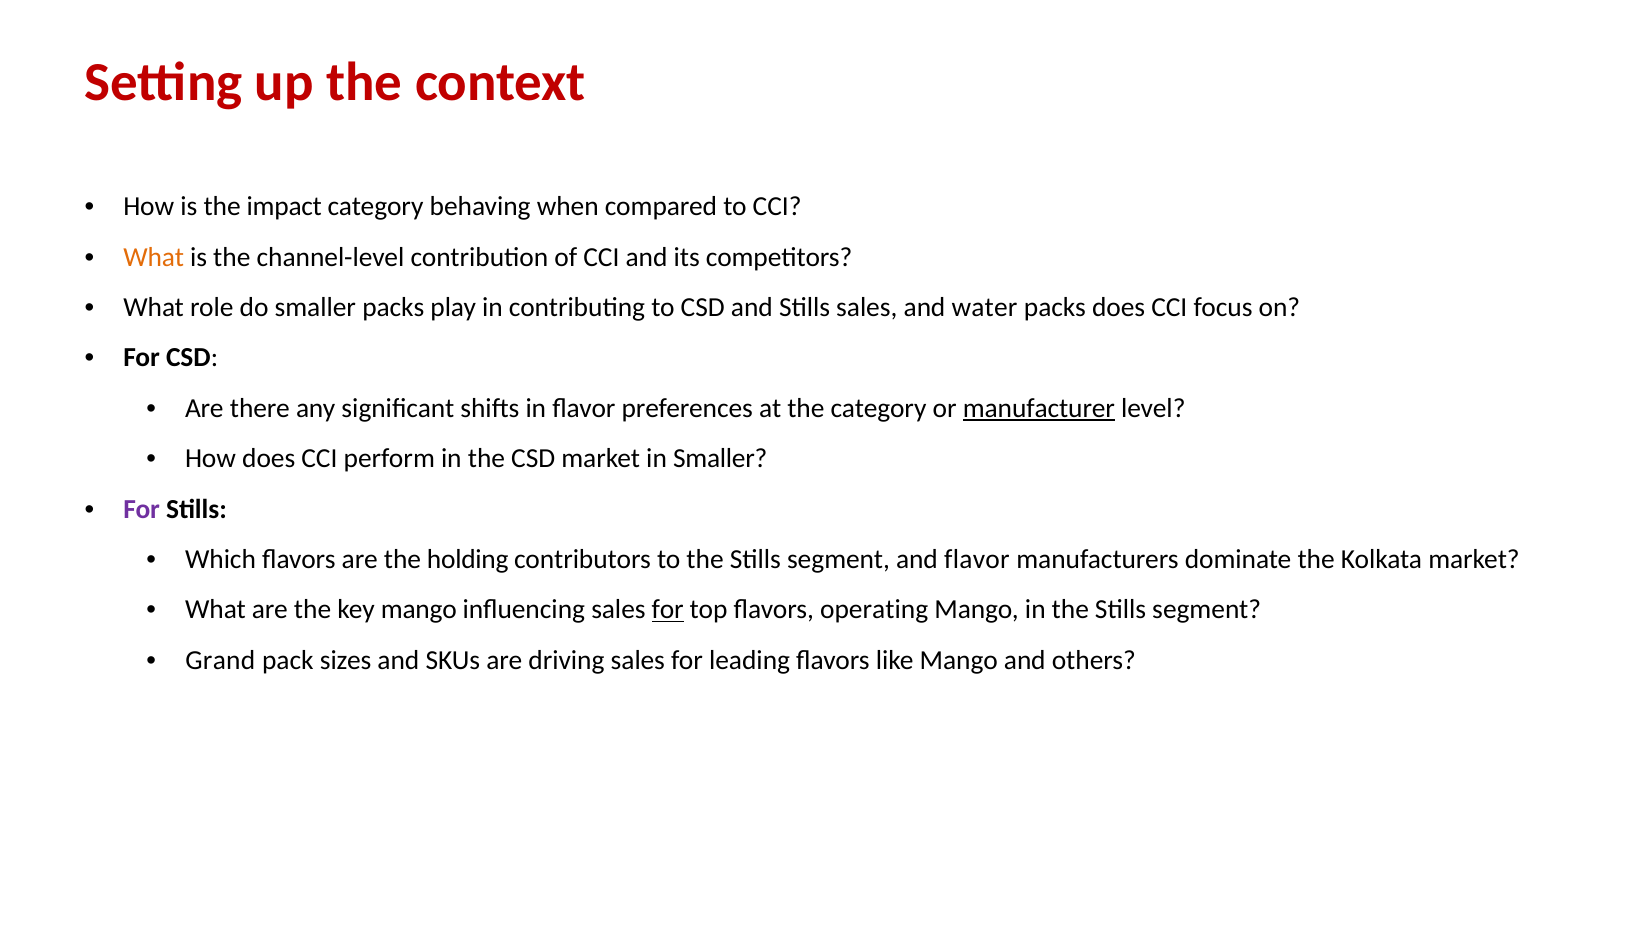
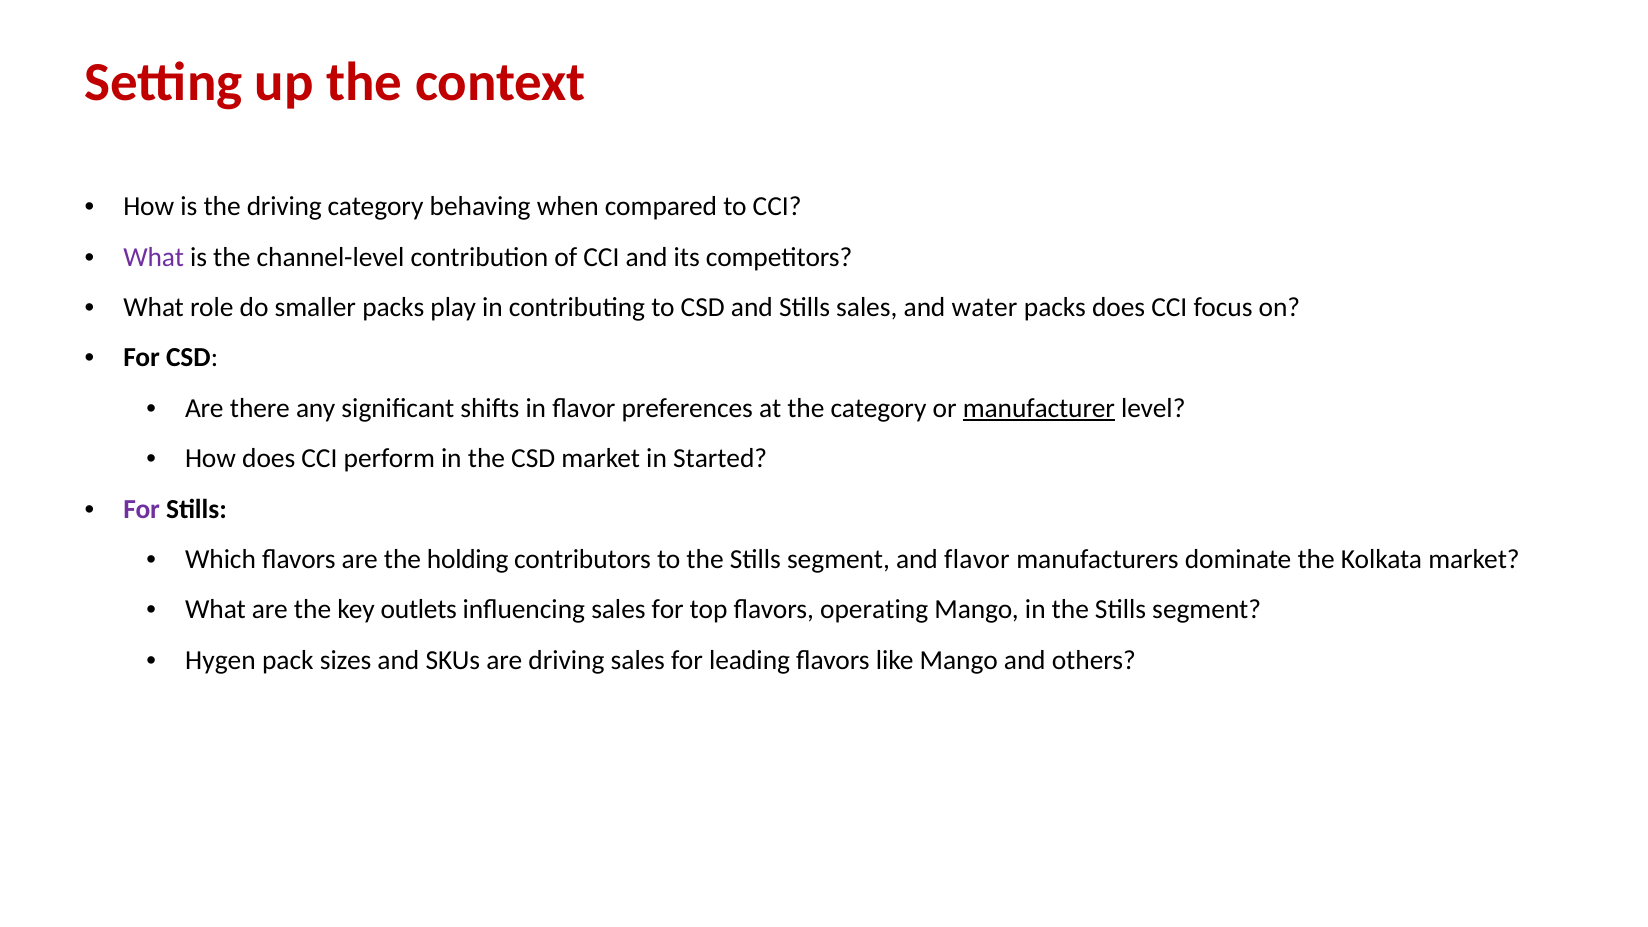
the impact: impact -> driving
What at (154, 257) colour: orange -> purple
in Smaller: Smaller -> Started
key mango: mango -> outlets
for at (668, 610) underline: present -> none
Grand: Grand -> Hygen
